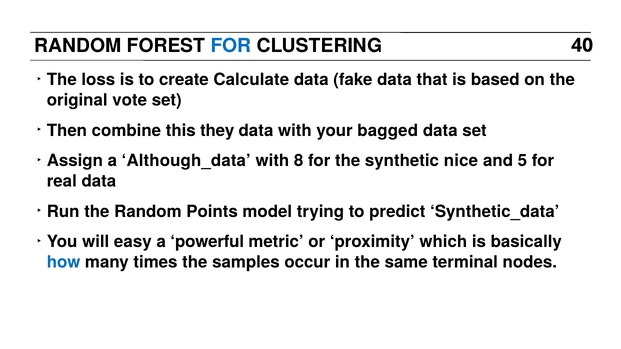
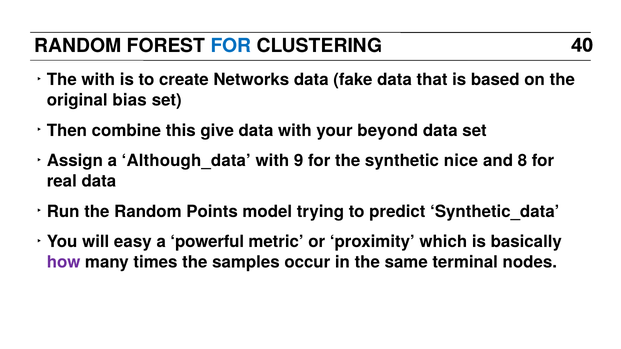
The loss: loss -> with
Calculate: Calculate -> Networks
vote: vote -> bias
they: they -> give
bagged: bagged -> beyond
8: 8 -> 9
5: 5 -> 8
how colour: blue -> purple
